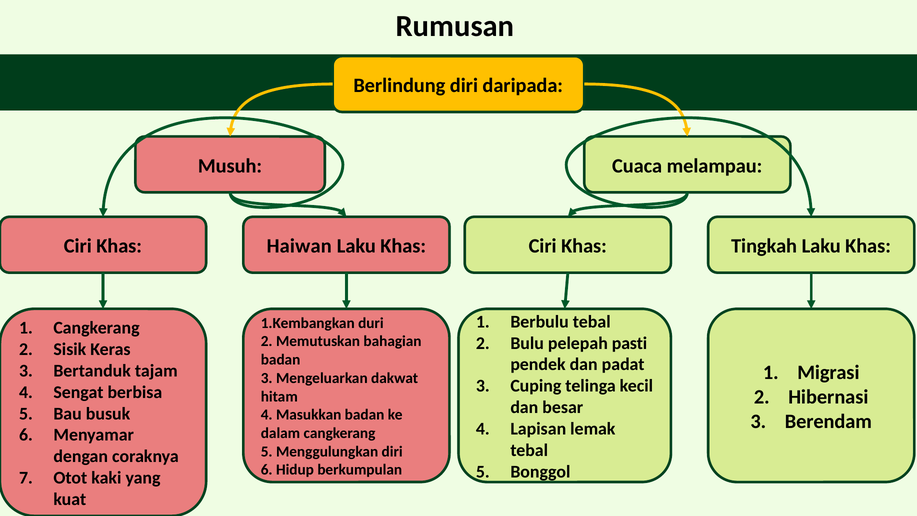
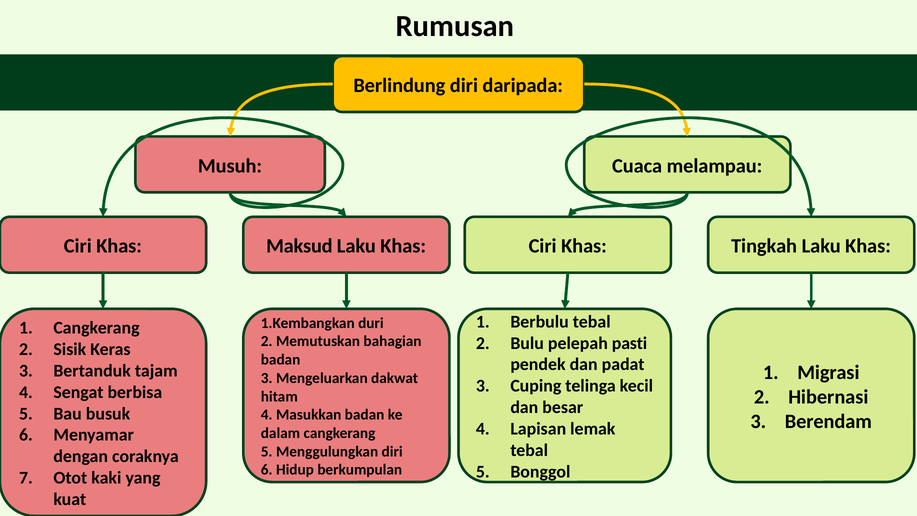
Haiwan: Haiwan -> Maksud
